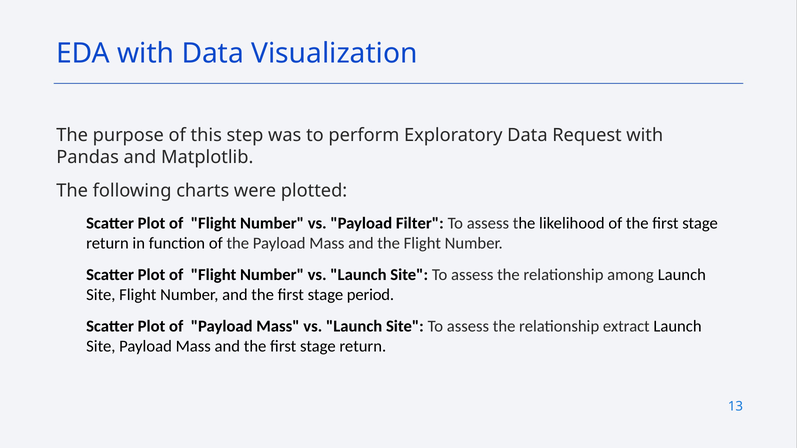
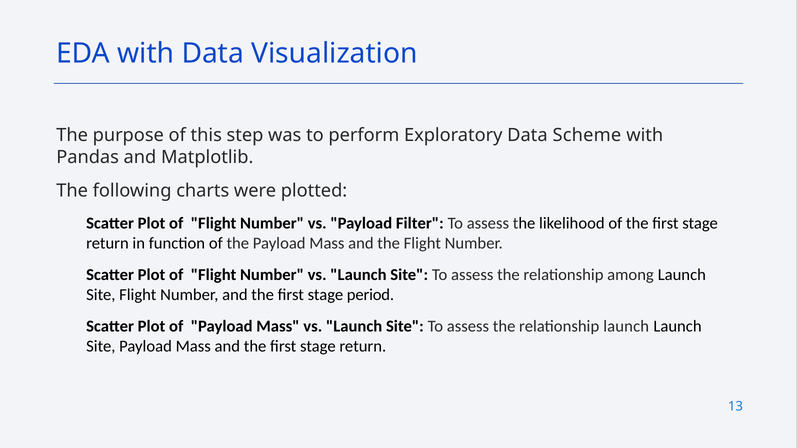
Request: Request -> Scheme
relationship extract: extract -> launch
